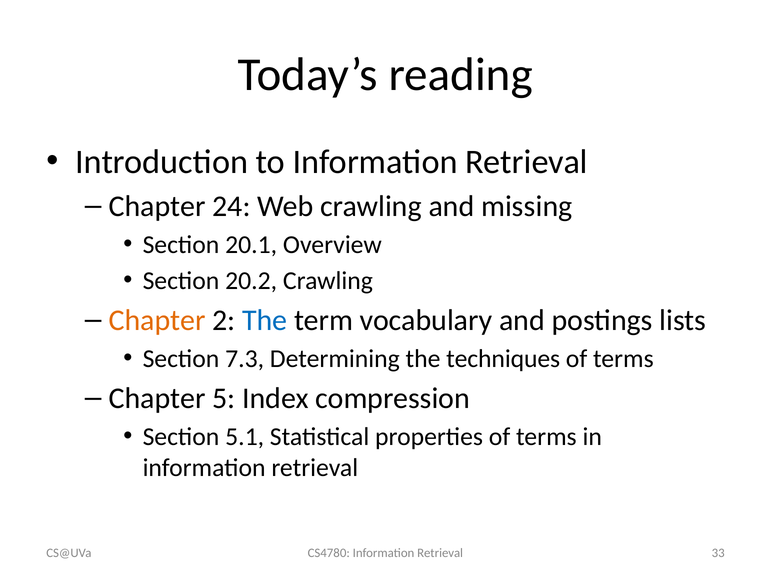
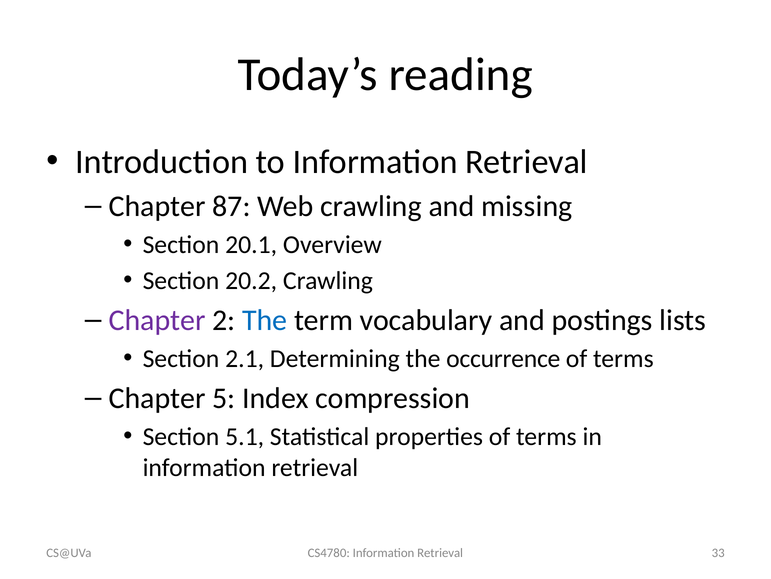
24: 24 -> 87
Chapter at (157, 320) colour: orange -> purple
7.3: 7.3 -> 2.1
techniques: techniques -> occurrence
